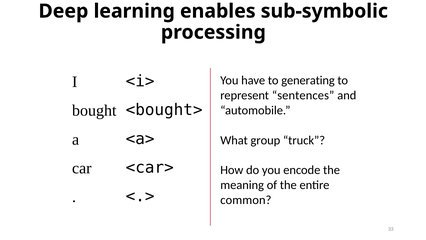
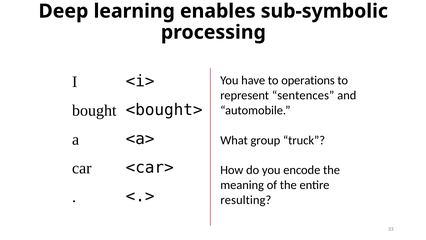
generating: generating -> operations
common: common -> resulting
